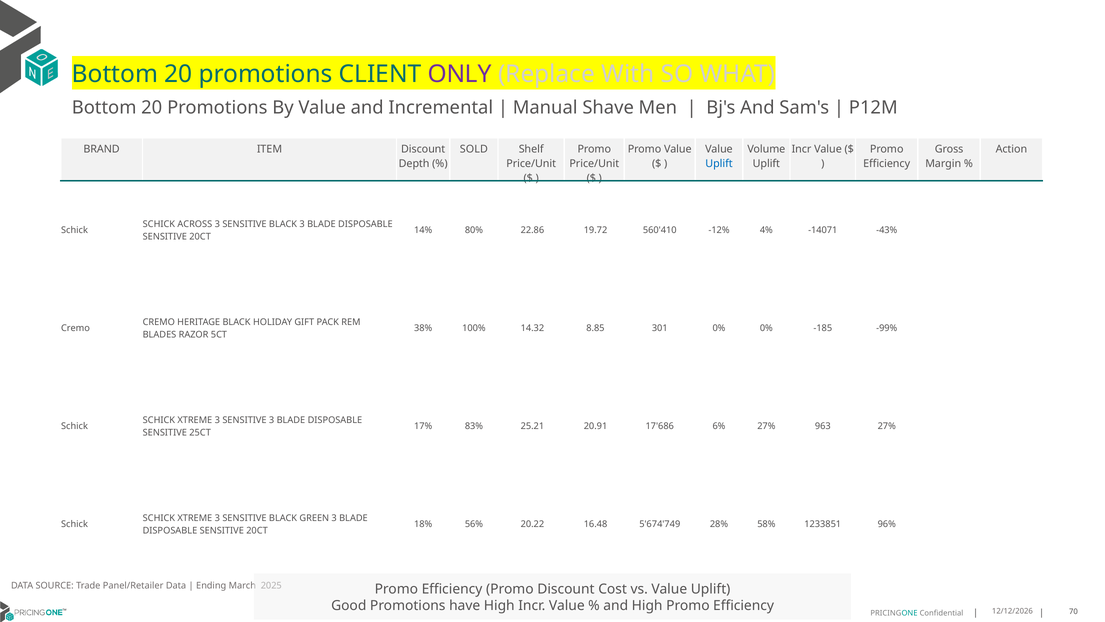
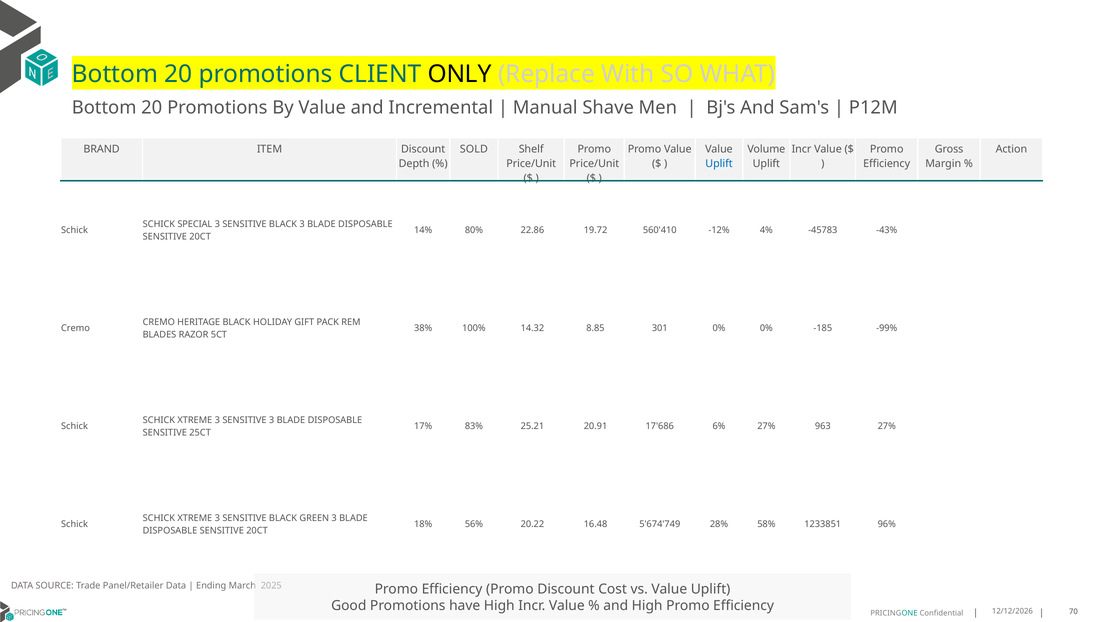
ONLY colour: purple -> black
ACROSS: ACROSS -> SPECIAL
-14071: -14071 -> -45783
